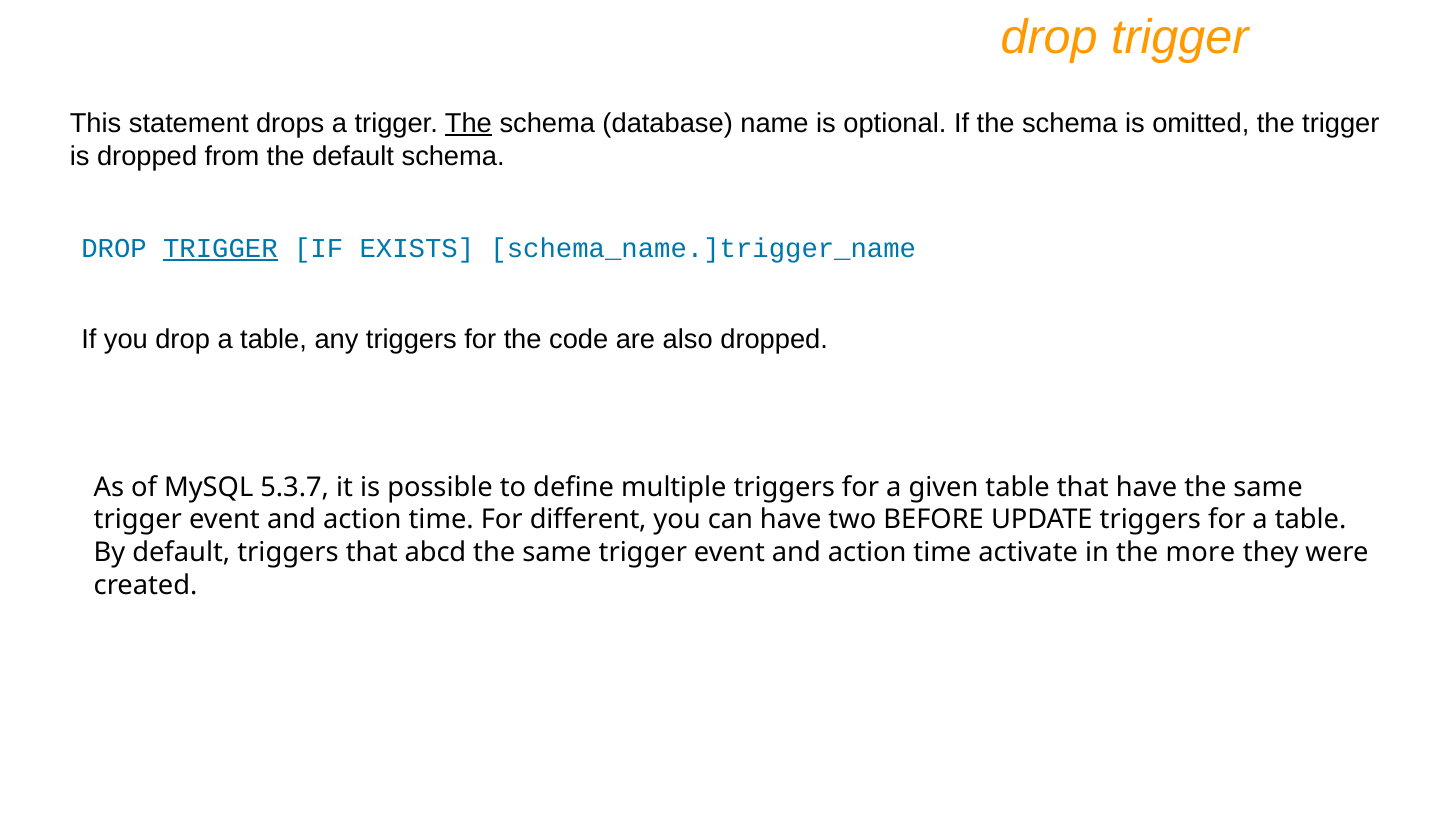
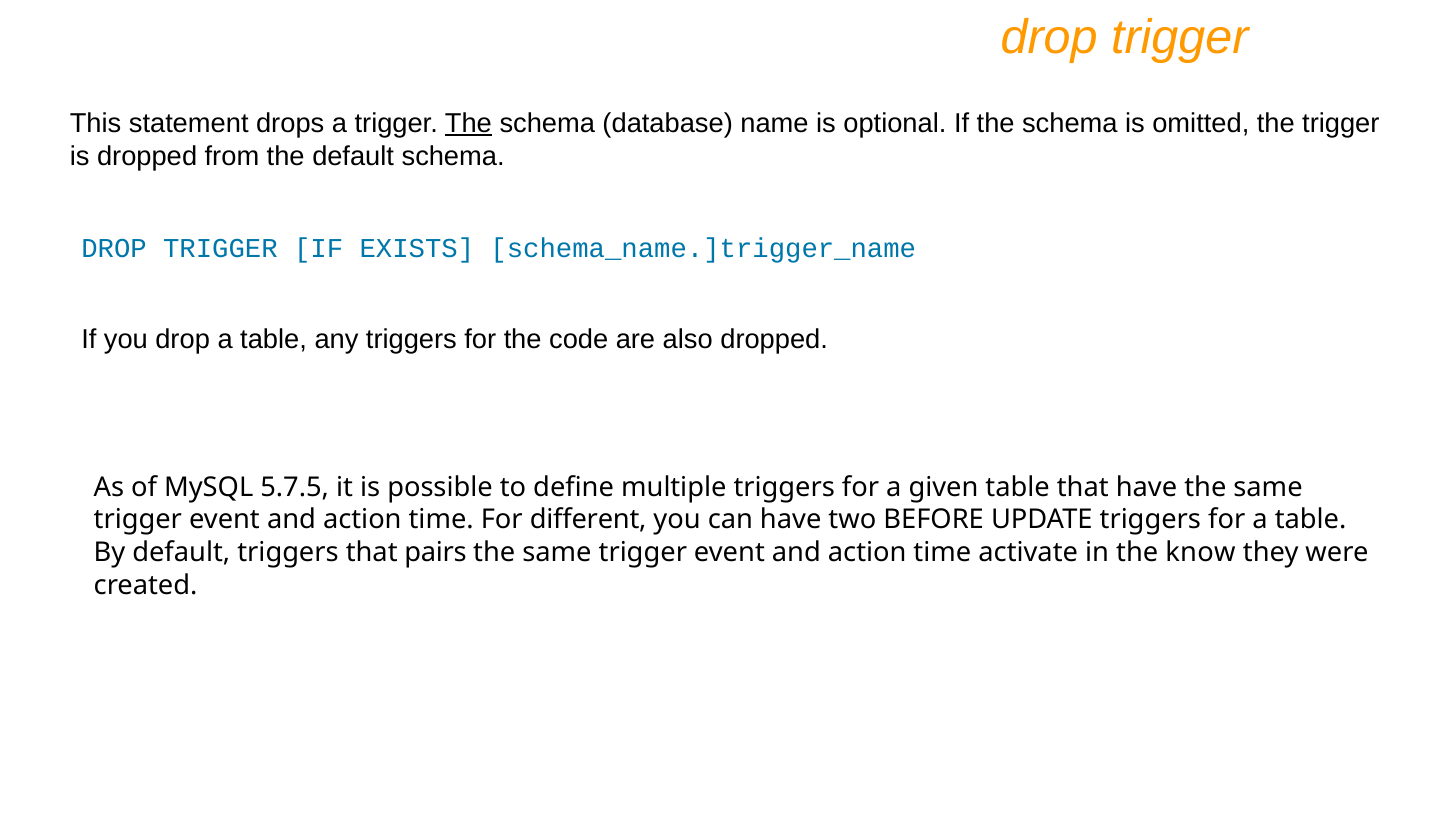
TRIGGER at (220, 248) underline: present -> none
5.3.7: 5.3.7 -> 5.7.5
abcd: abcd -> pairs
more: more -> know
